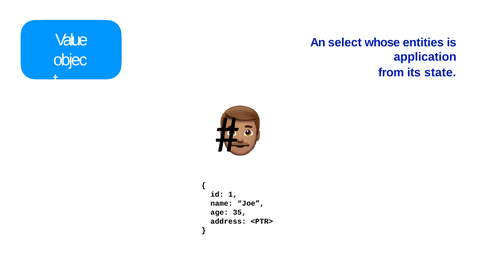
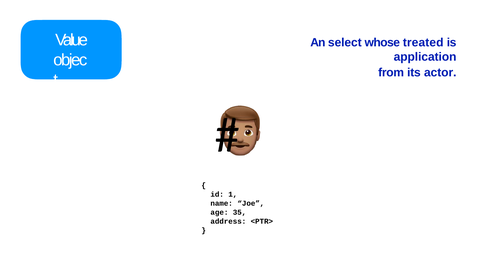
entities: entities -> treated
state: state -> actor
